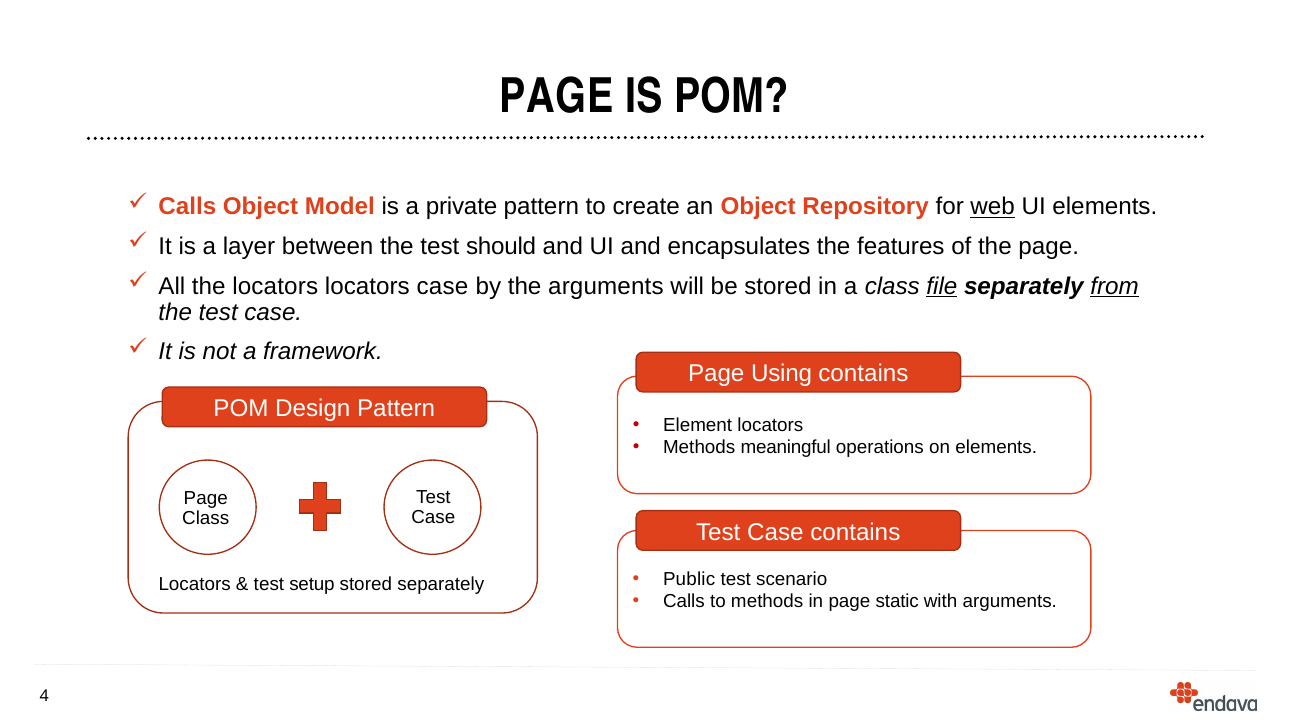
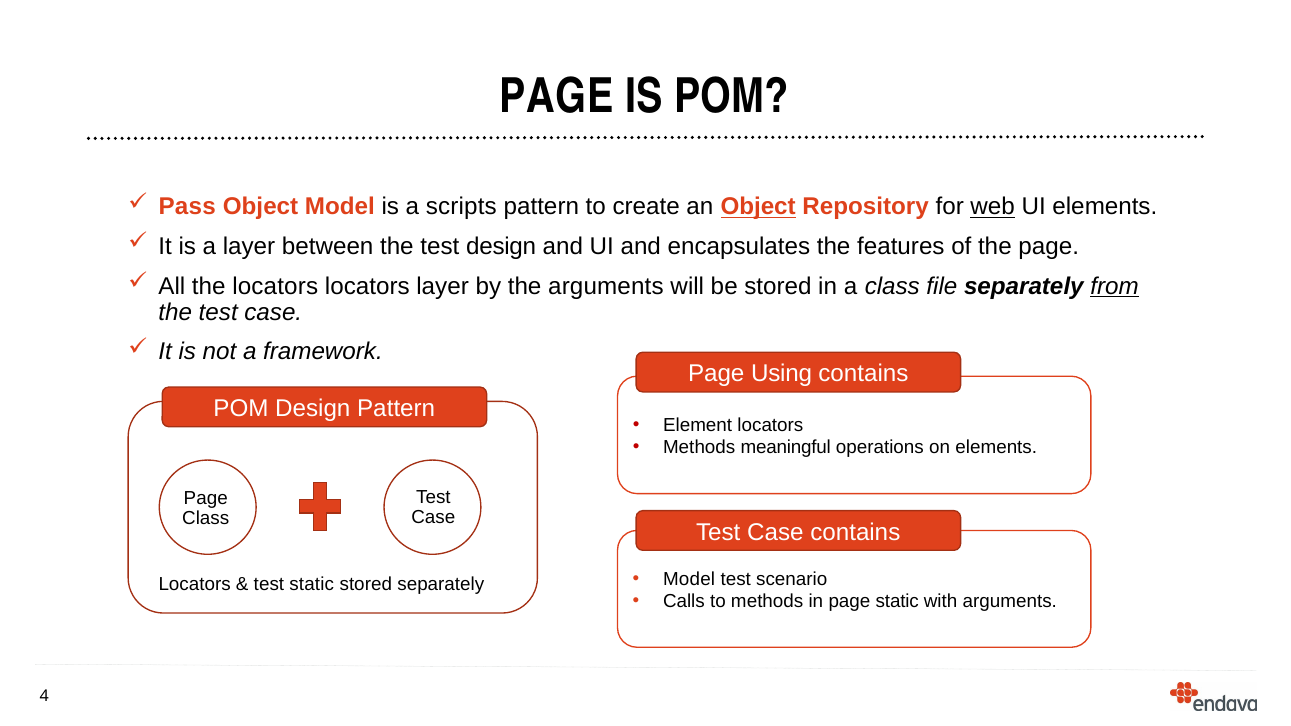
Calls at (187, 207): Calls -> Pass
private: private -> scripts
Object at (758, 207) underline: none -> present
test should: should -> design
locators case: case -> layer
file underline: present -> none
Public at (689, 579): Public -> Model
test setup: setup -> static
